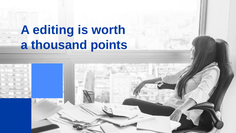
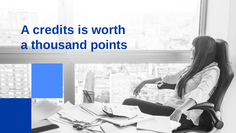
editing: editing -> credits
